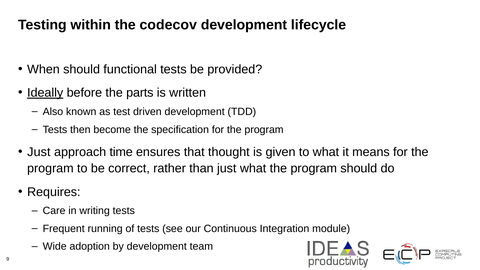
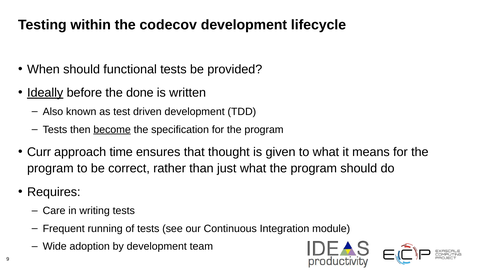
parts: parts -> done
become underline: none -> present
Just at (39, 152): Just -> Curr
